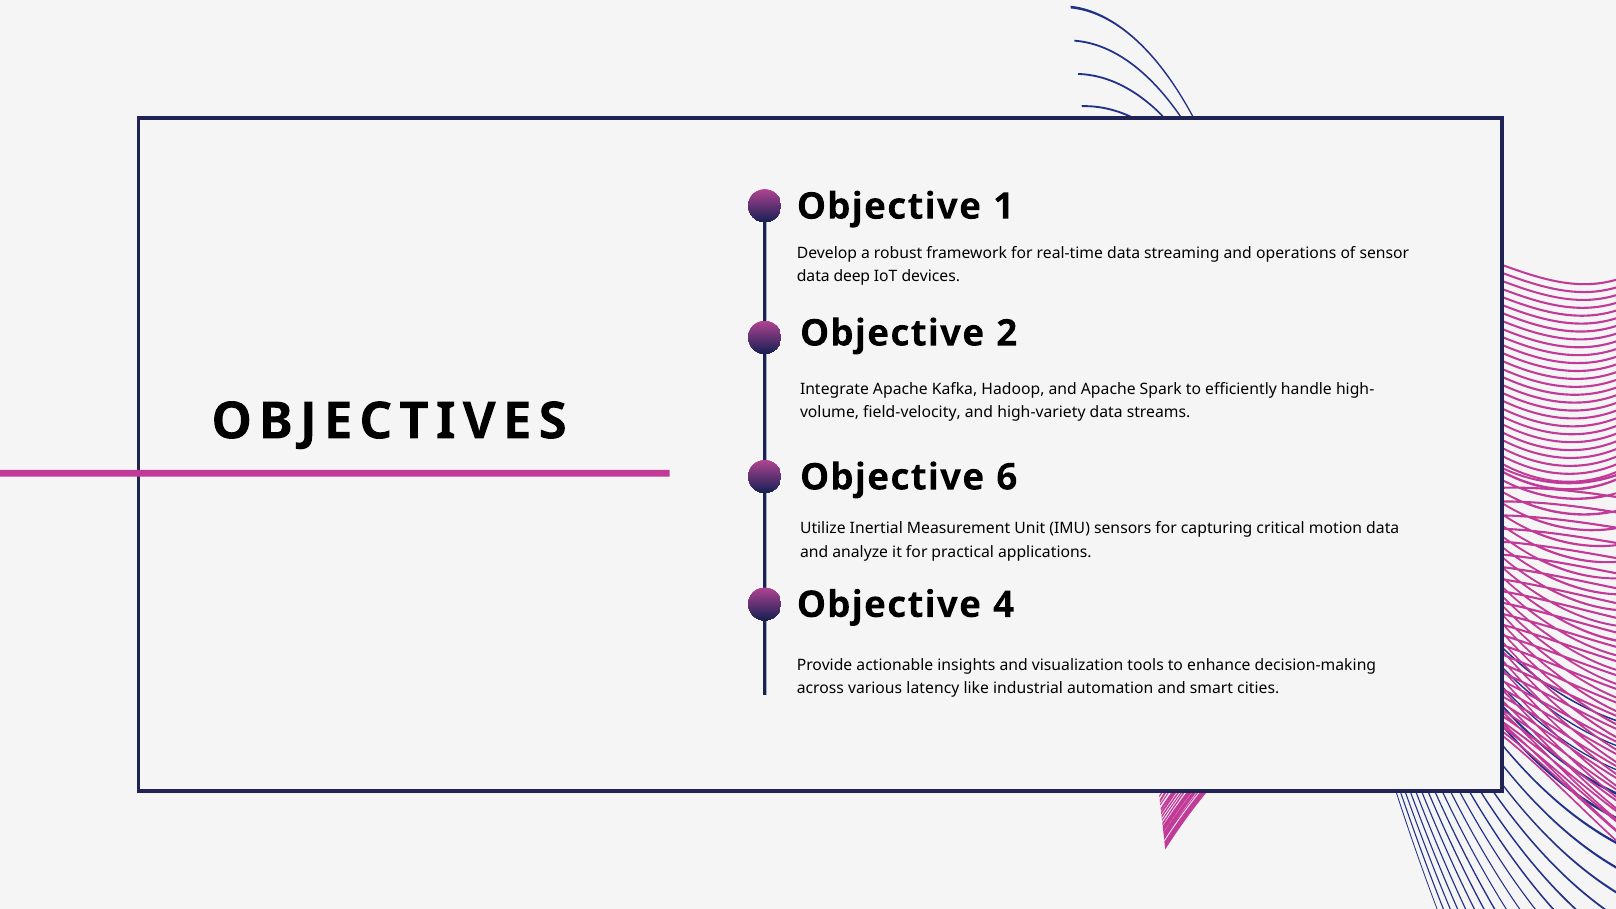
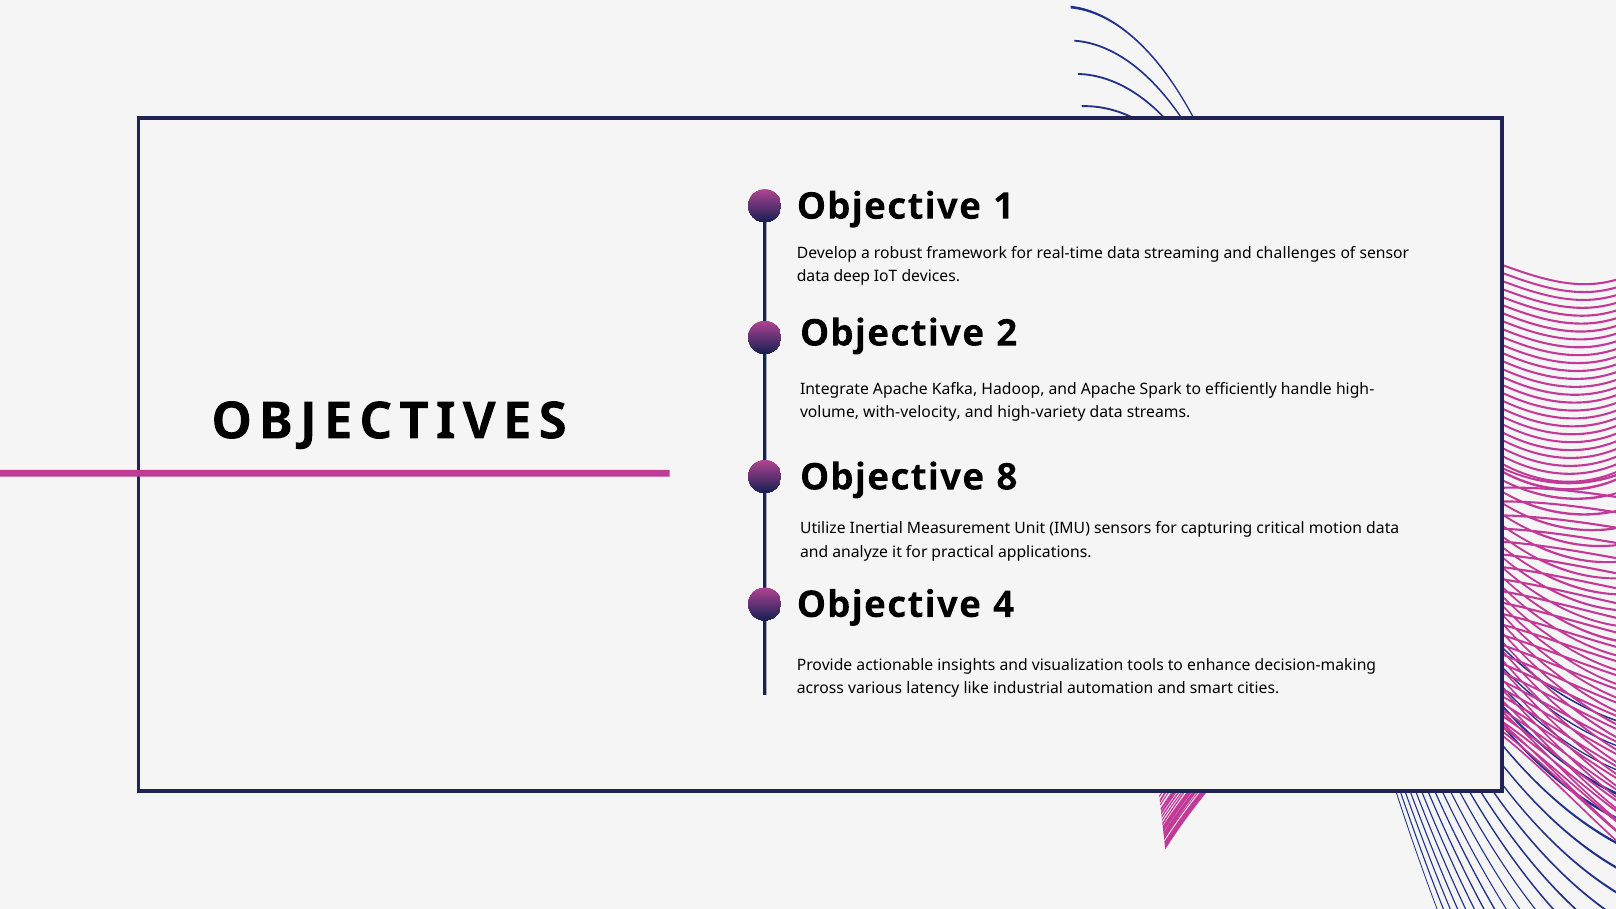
operations: operations -> challenges
field-velocity: field-velocity -> with-velocity
6: 6 -> 8
